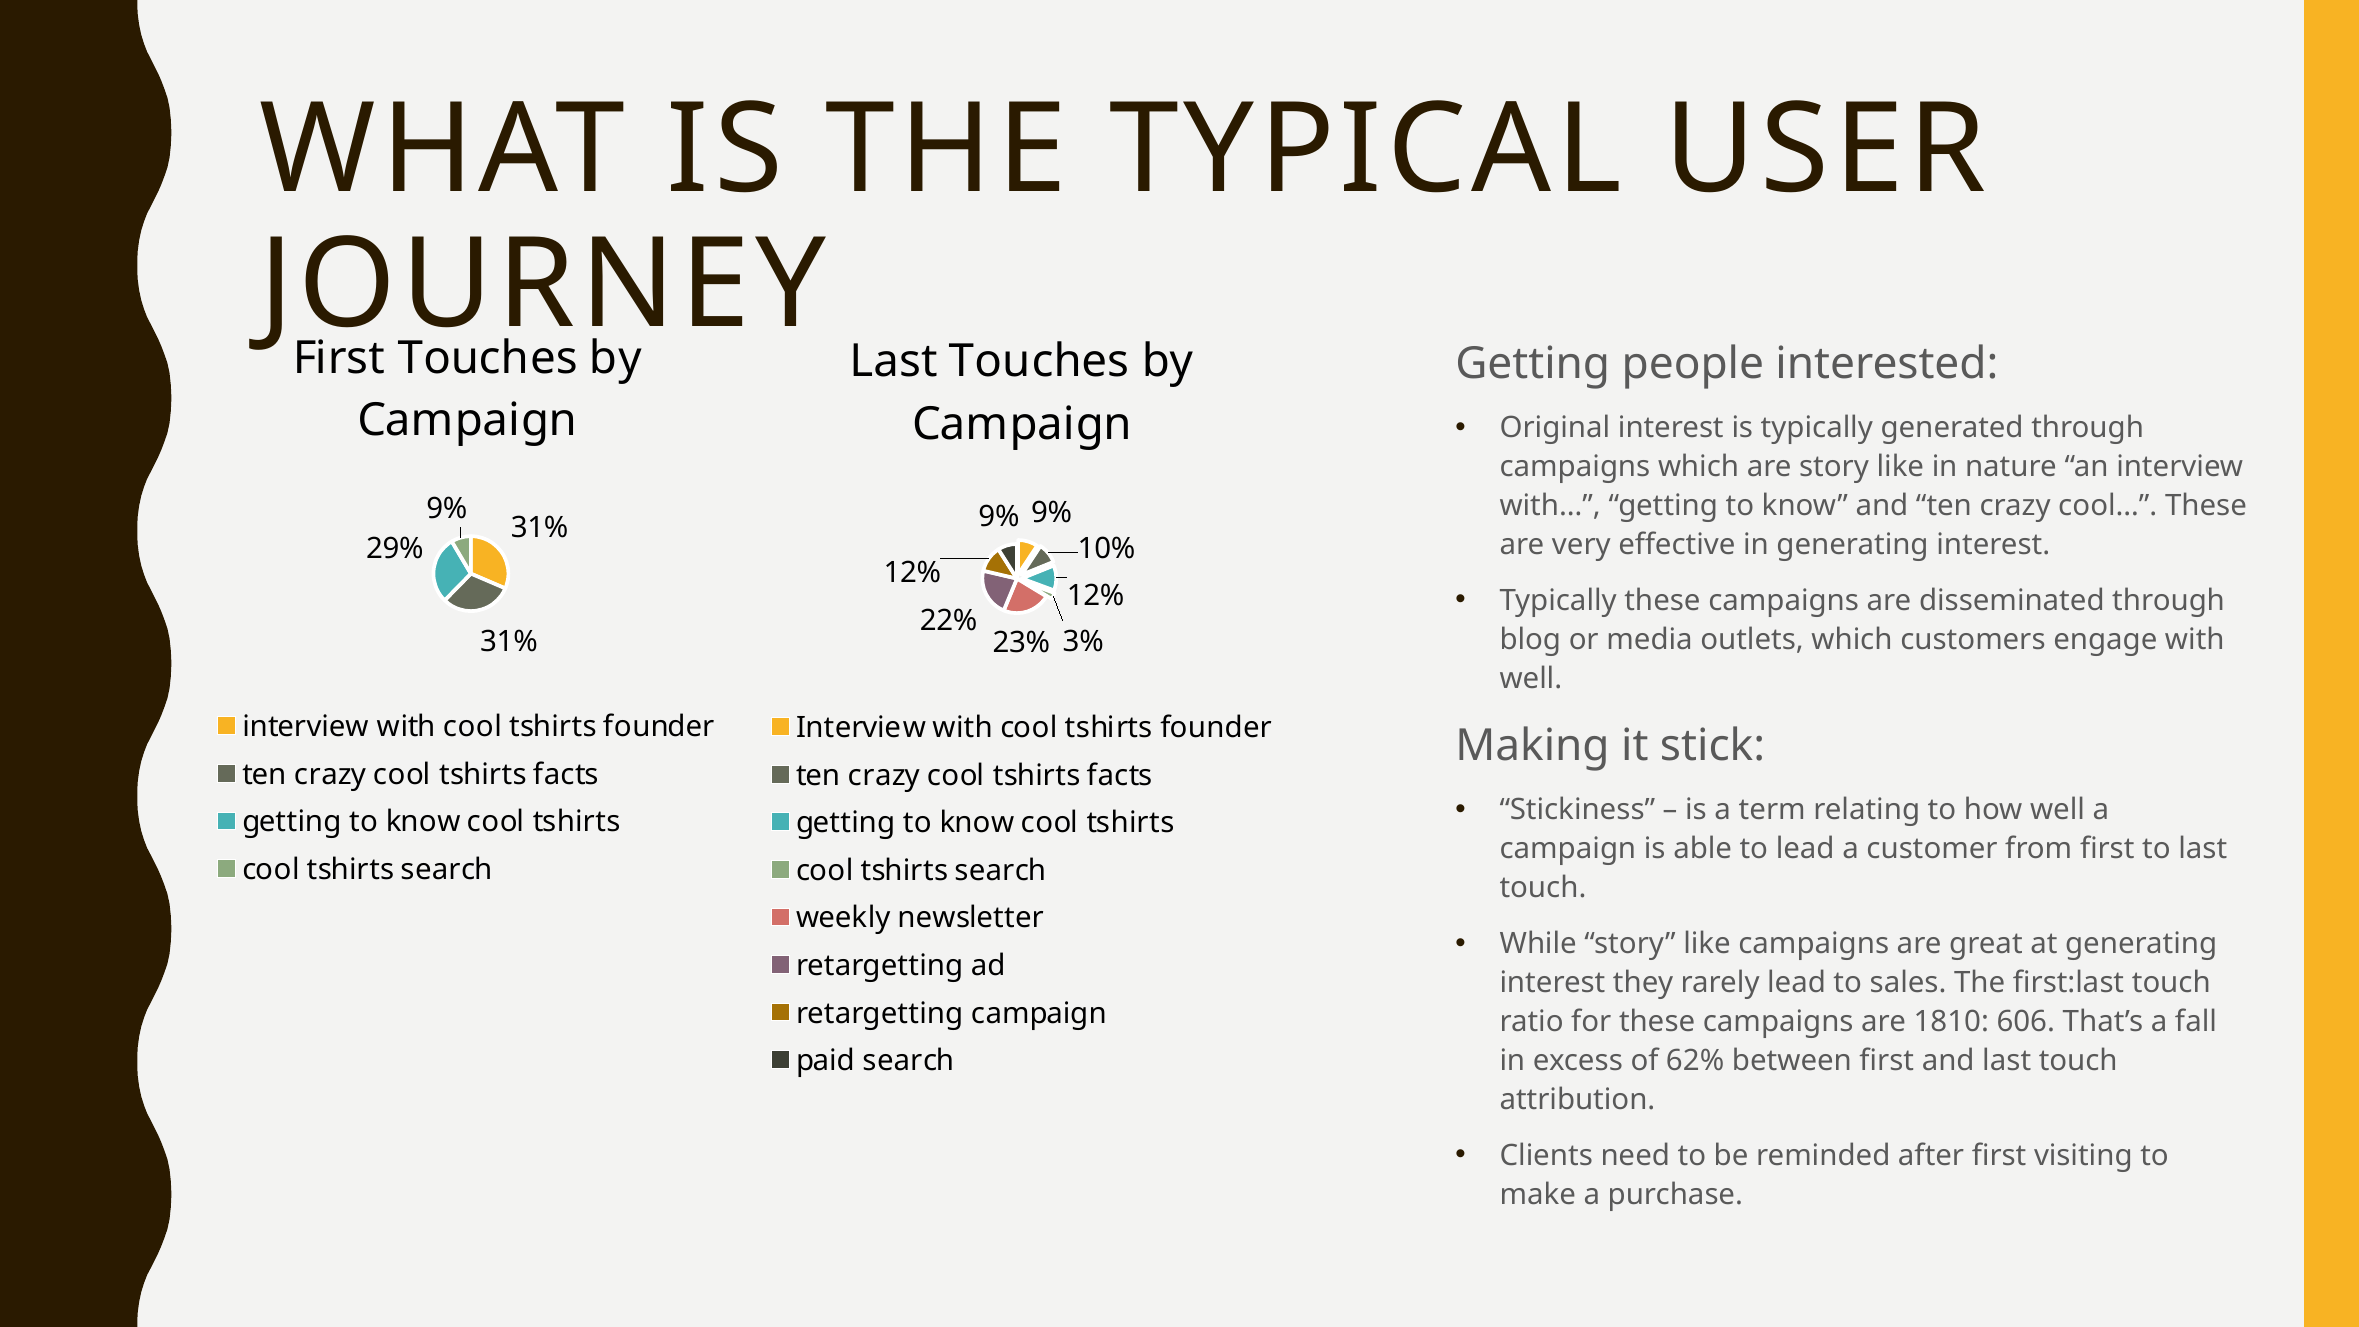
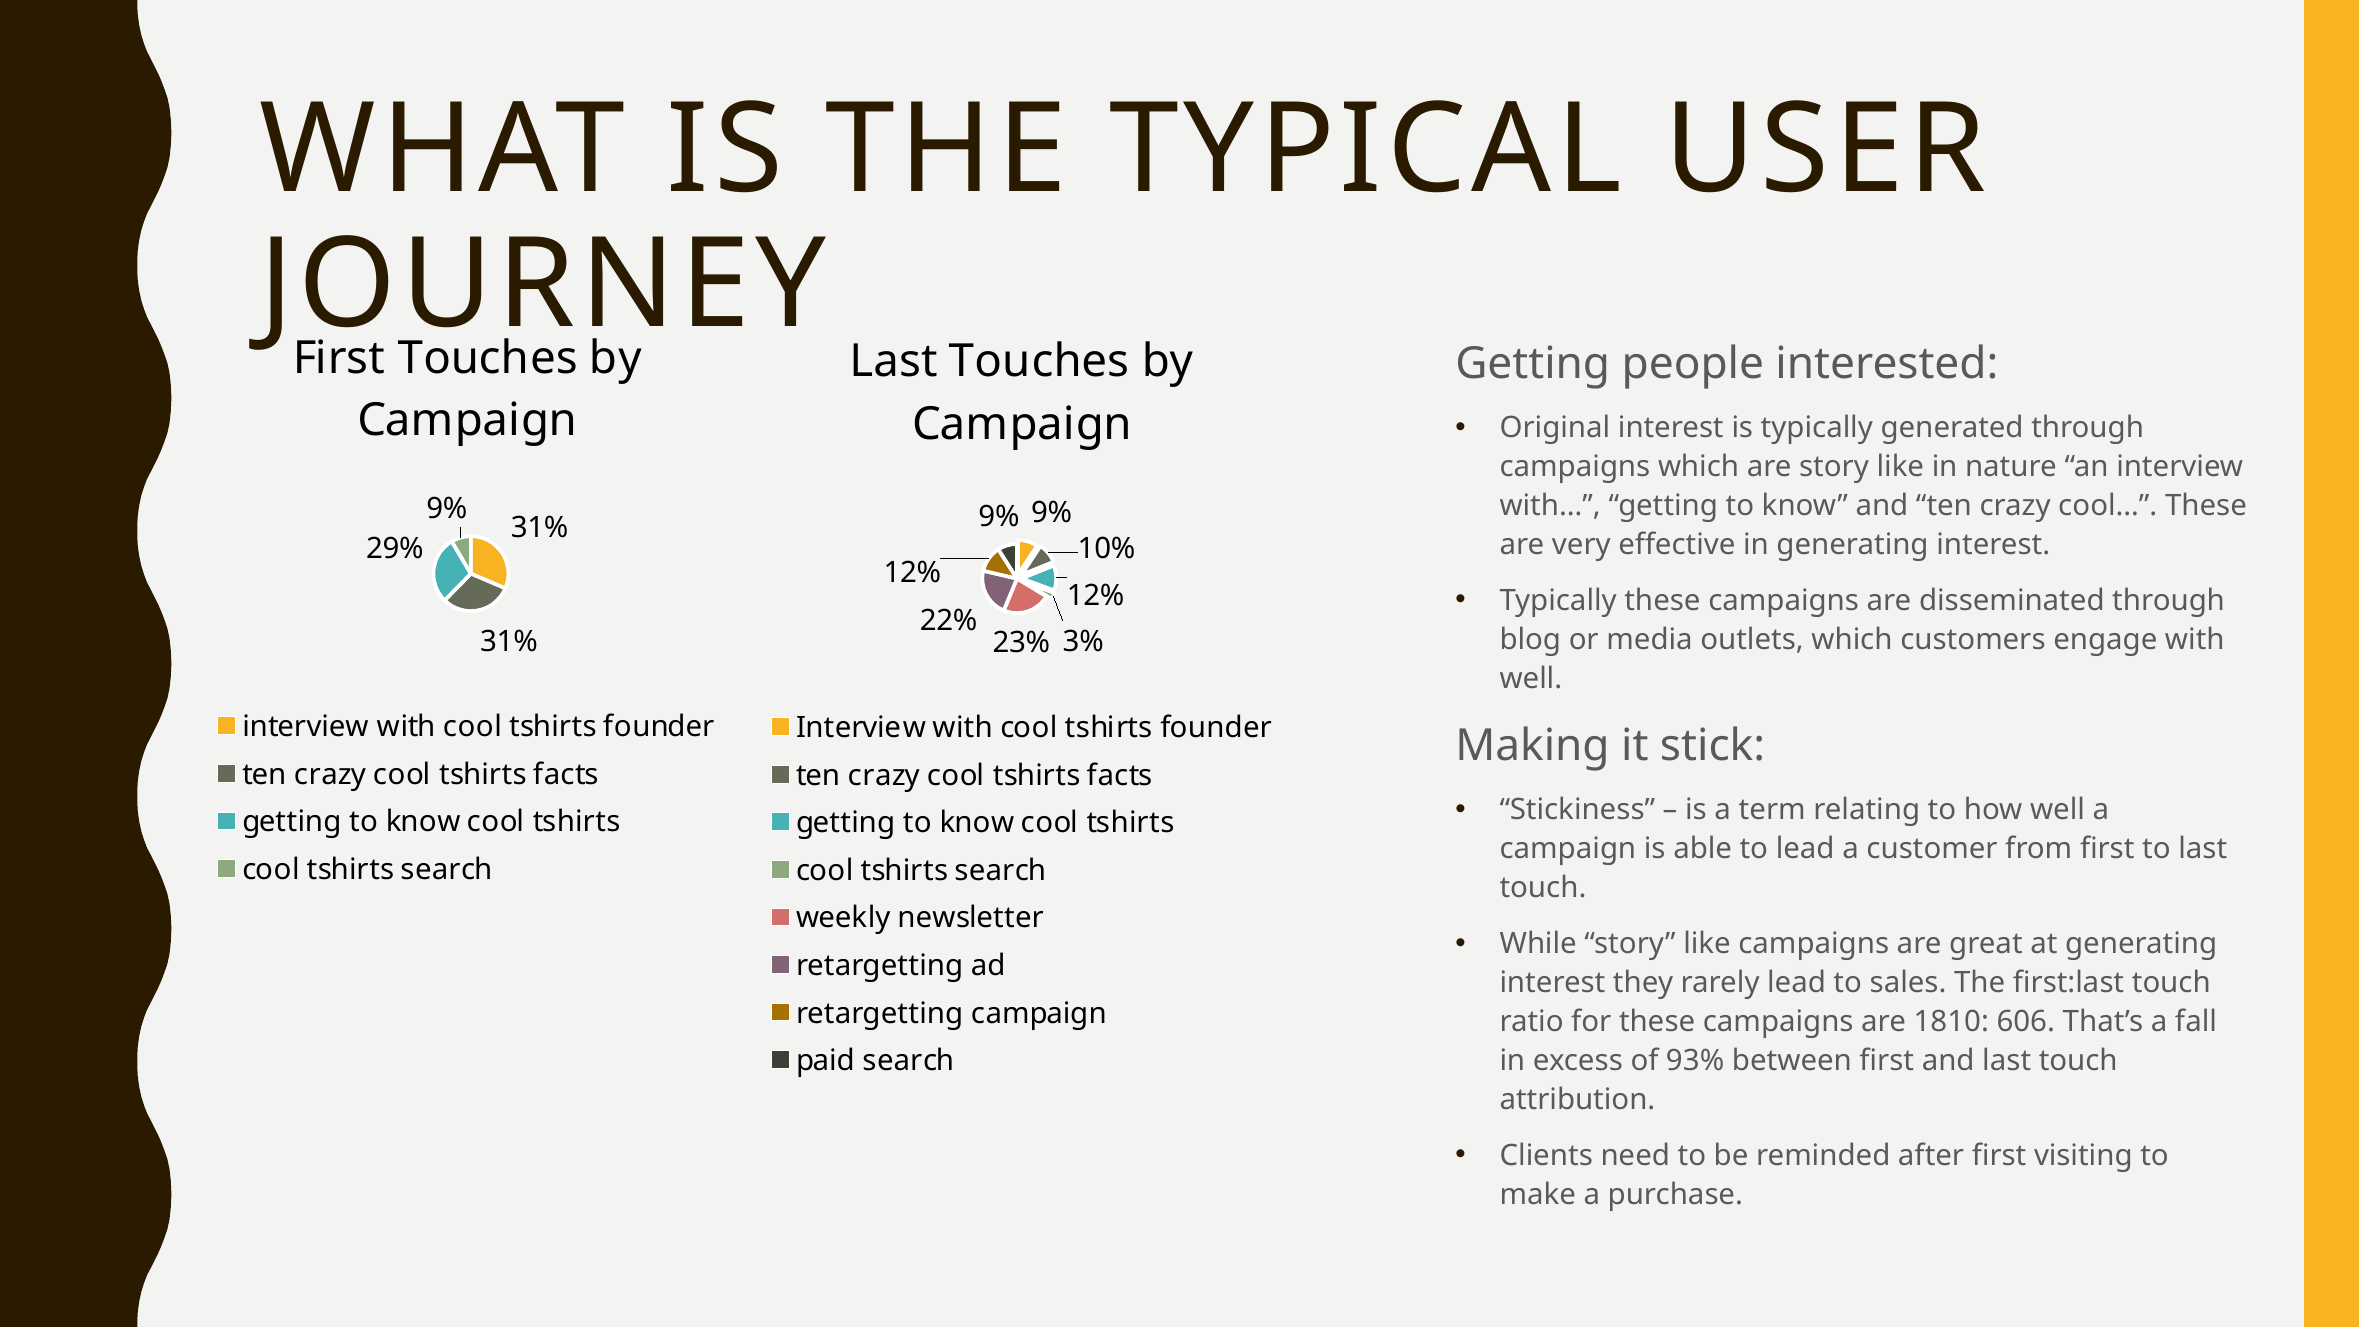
62%: 62% -> 93%
